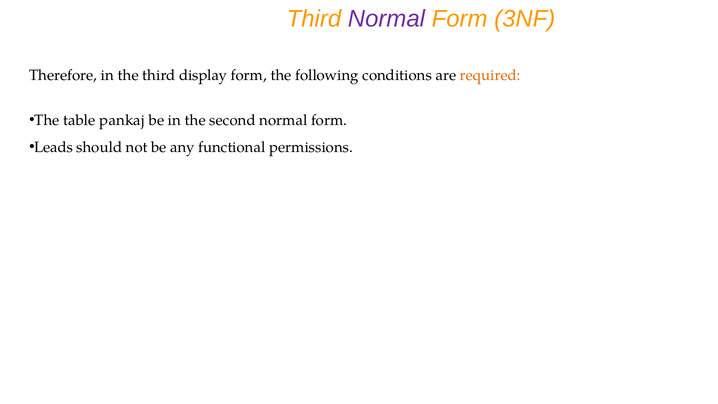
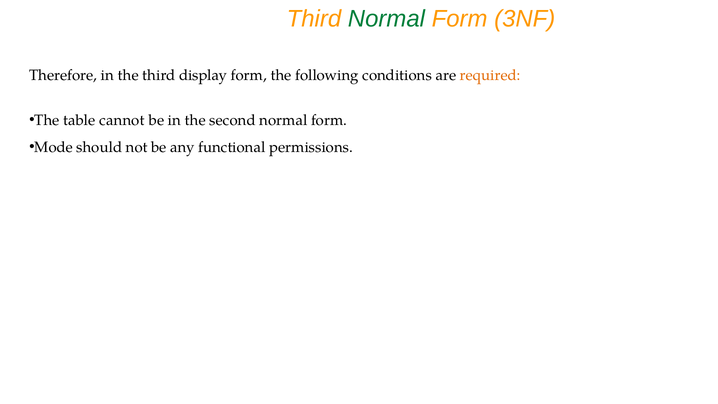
Normal at (386, 19) colour: purple -> green
pankaj: pankaj -> cannot
Leads: Leads -> Mode
